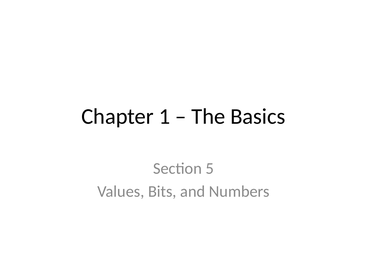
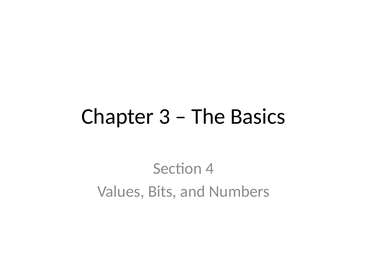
1: 1 -> 3
5: 5 -> 4
